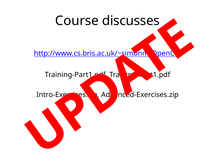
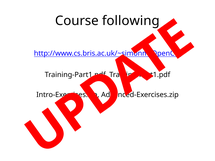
discusses: discusses -> following
